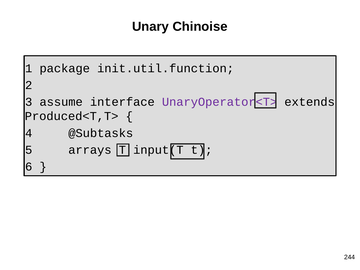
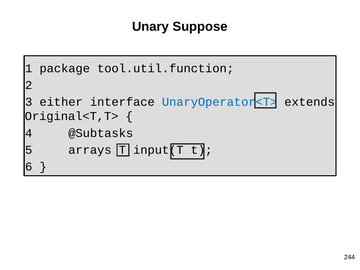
Chinoise: Chinoise -> Suppose
init.util.function: init.util.function -> tool.util.function
assume: assume -> either
UnaryOperator<T> colour: purple -> blue
Produced<T,T>: Produced<T,T> -> Original<T,T>
